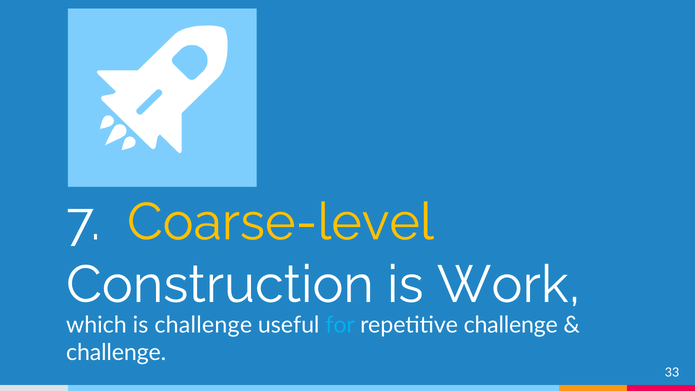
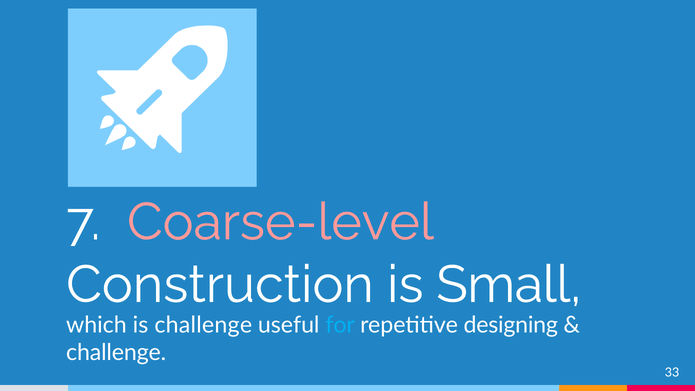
Coarse-level colour: yellow -> pink
Work: Work -> Small
repetitive challenge: challenge -> designing
